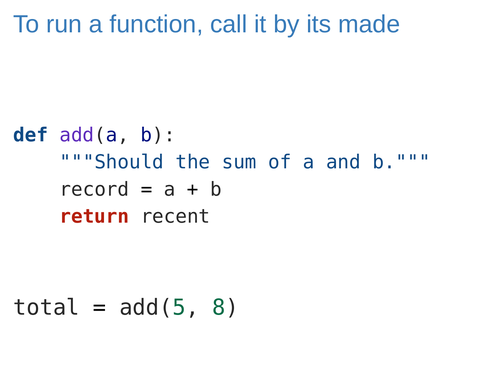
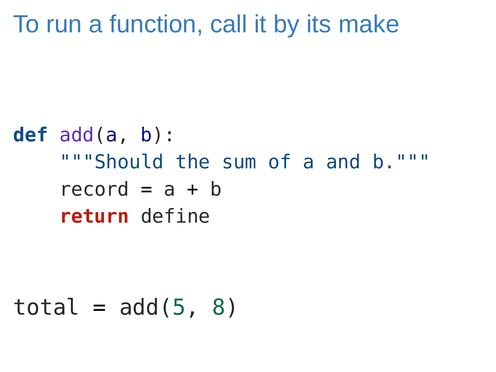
made: made -> make
recent: recent -> define
